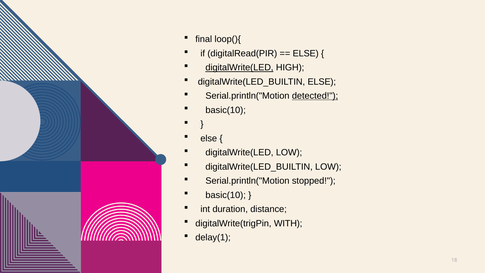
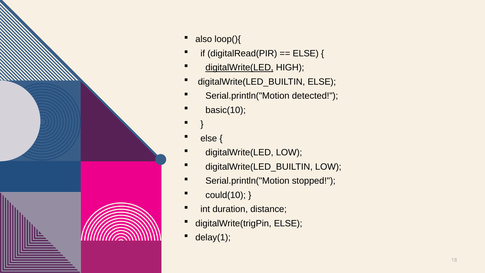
final: final -> also
detected underline: present -> none
basic(10 at (226, 195): basic(10 -> could(10
digitalWrite(trigPin WITH: WITH -> ELSE
